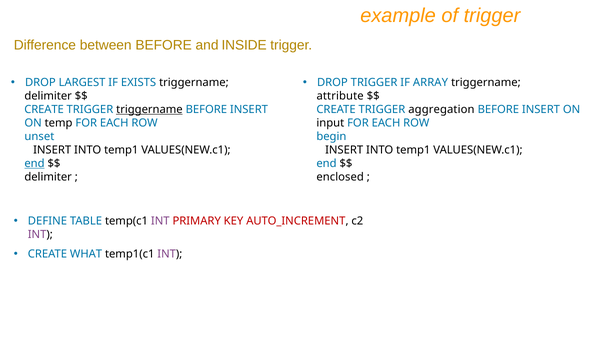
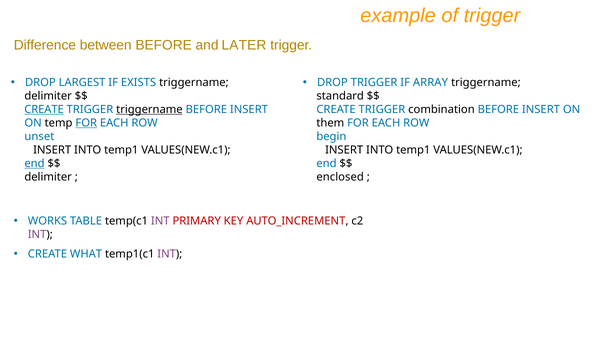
INSIDE: INSIDE -> LATER
attribute: attribute -> standard
CREATE at (44, 109) underline: none -> present
aggregation: aggregation -> combination
FOR at (86, 123) underline: none -> present
input: input -> them
DEFINE: DEFINE -> WORKS
